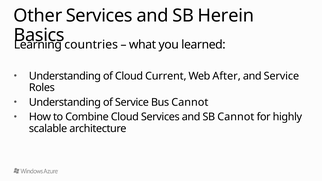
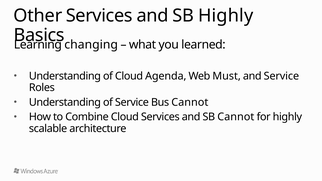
SB Herein: Herein -> Highly
countries: countries -> changing
Current: Current -> Agenda
After: After -> Must
